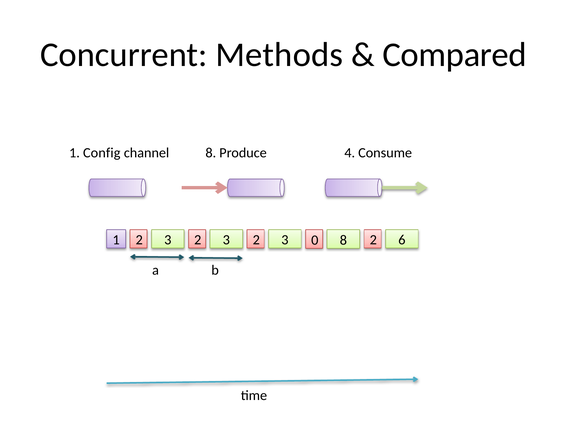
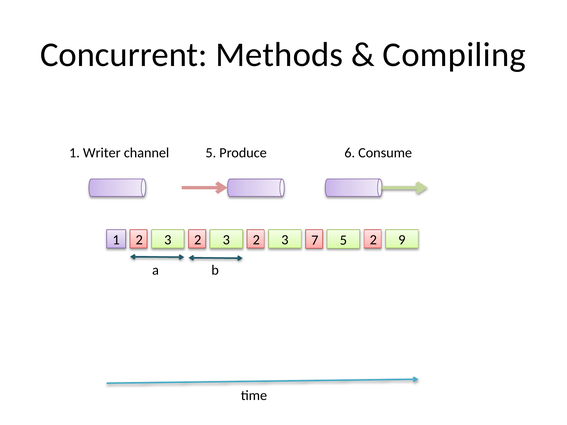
Compared: Compared -> Compiling
Config: Config -> Writer
channel 8: 8 -> 5
4: 4 -> 6
0: 0 -> 7
3 8: 8 -> 5
6: 6 -> 9
